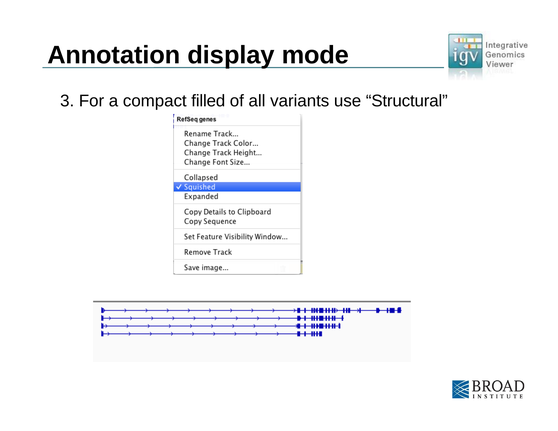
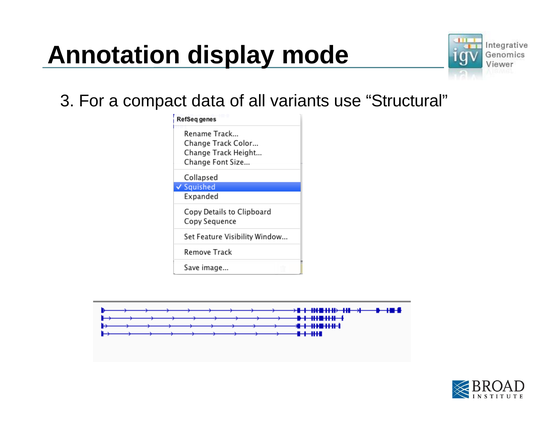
filled: filled -> data
